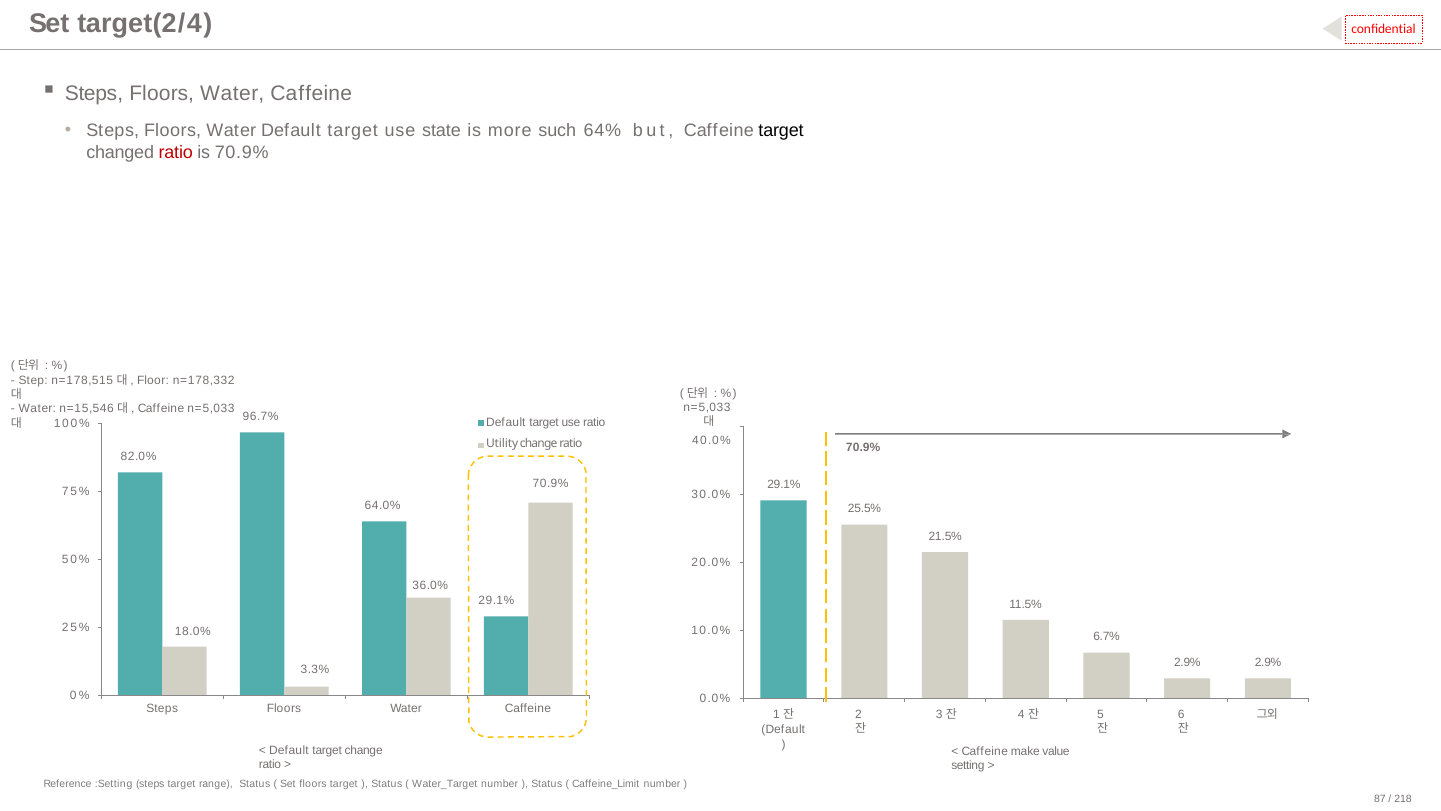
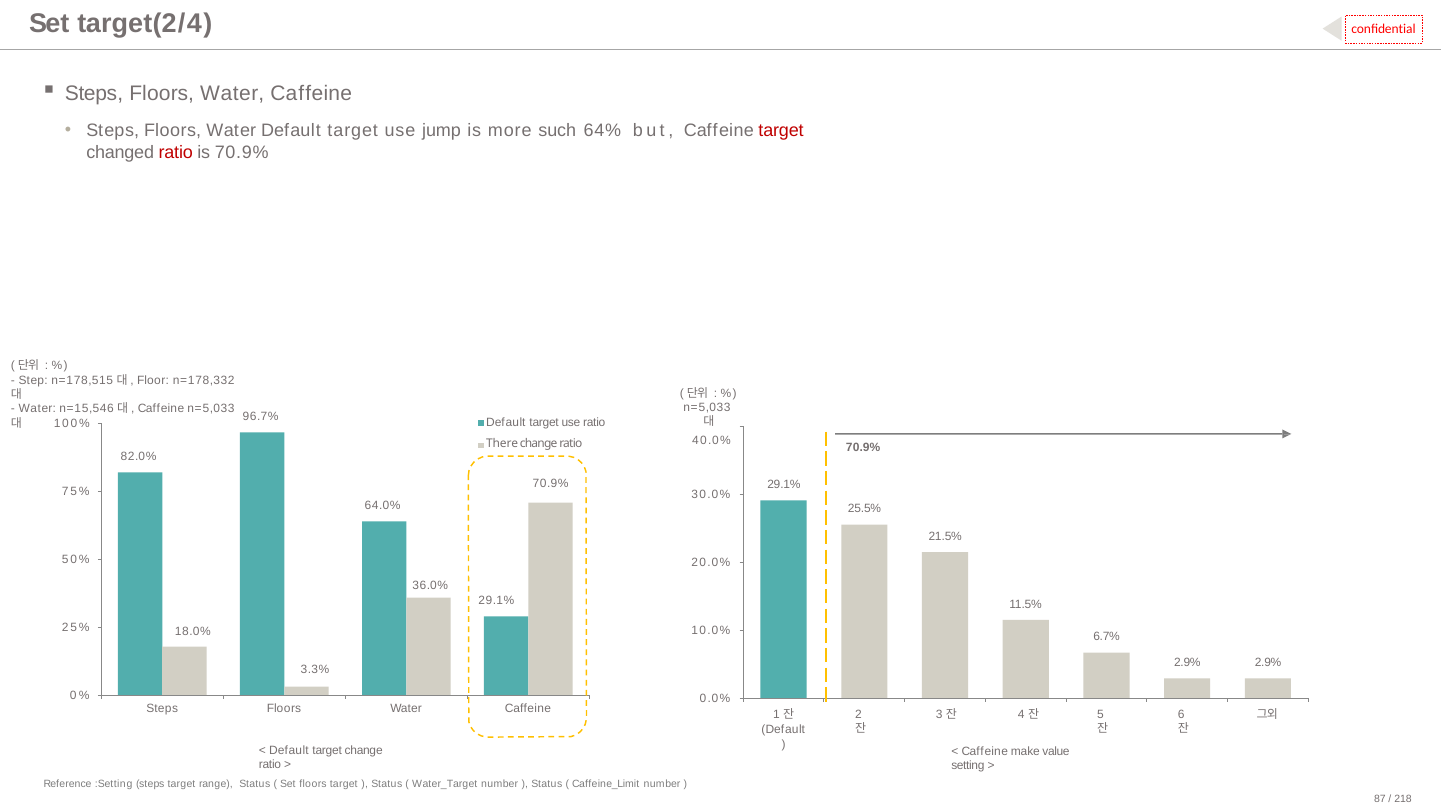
state: state -> jump
target at (781, 130) colour: black -> red
Utility: Utility -> There
